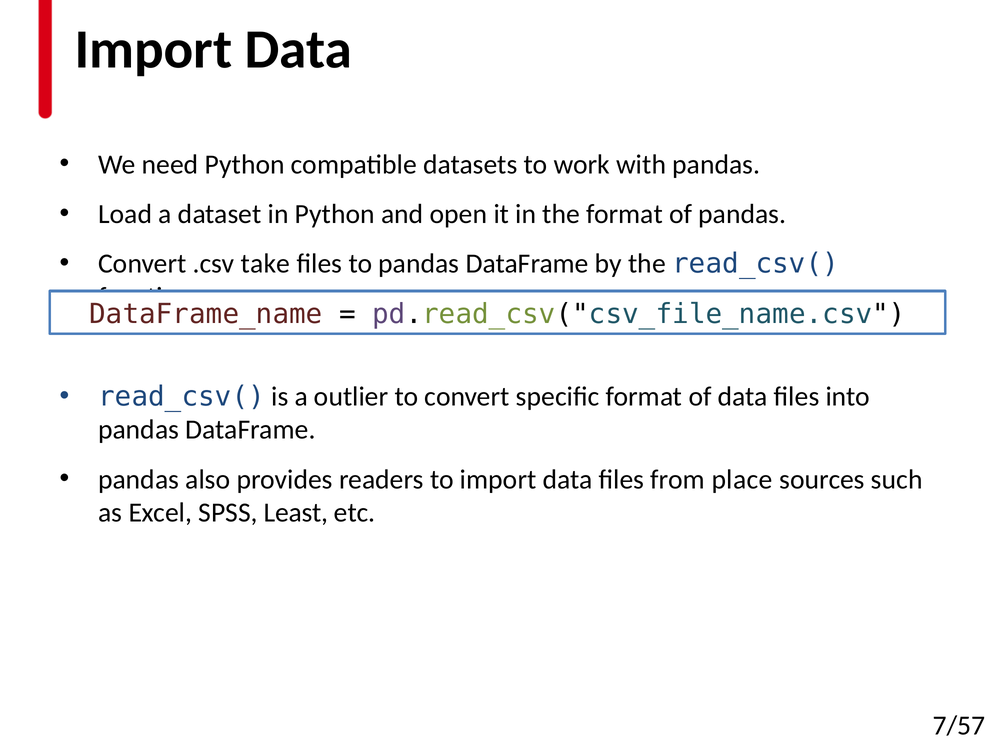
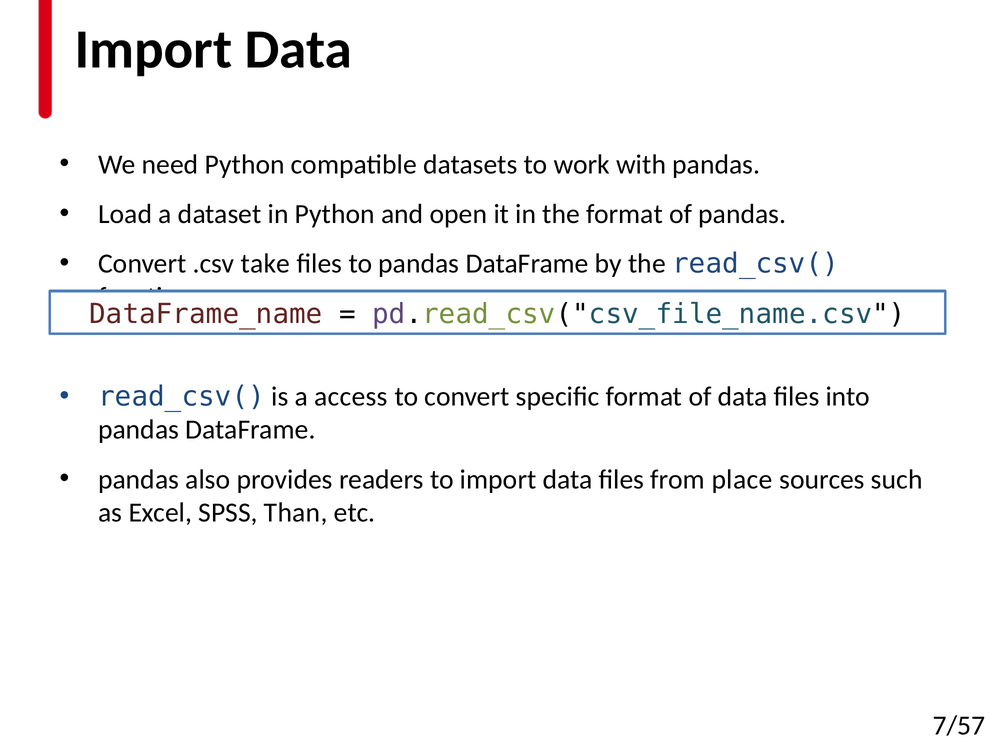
outlier: outlier -> access
Least: Least -> Than
